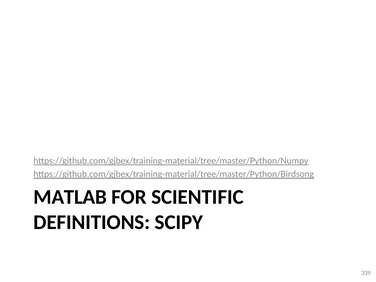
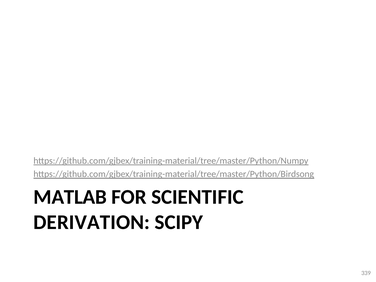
DEFINITIONS: DEFINITIONS -> DERIVATION
